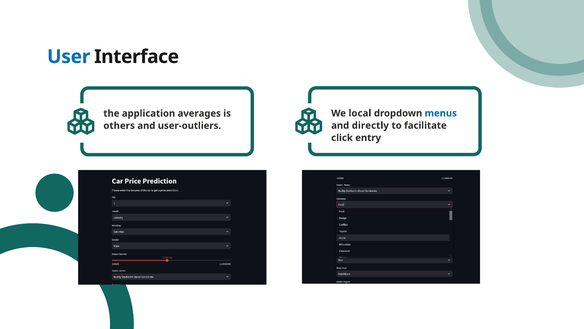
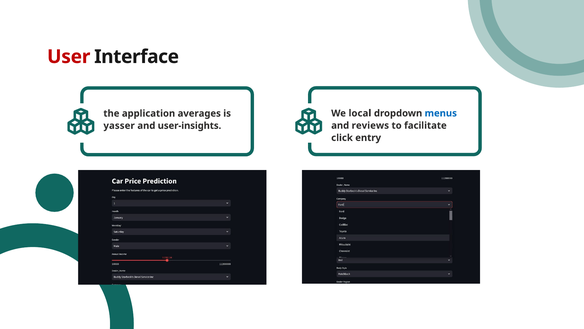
User colour: blue -> red
directly: directly -> reviews
others: others -> yasser
user-outliers: user-outliers -> user-insights
